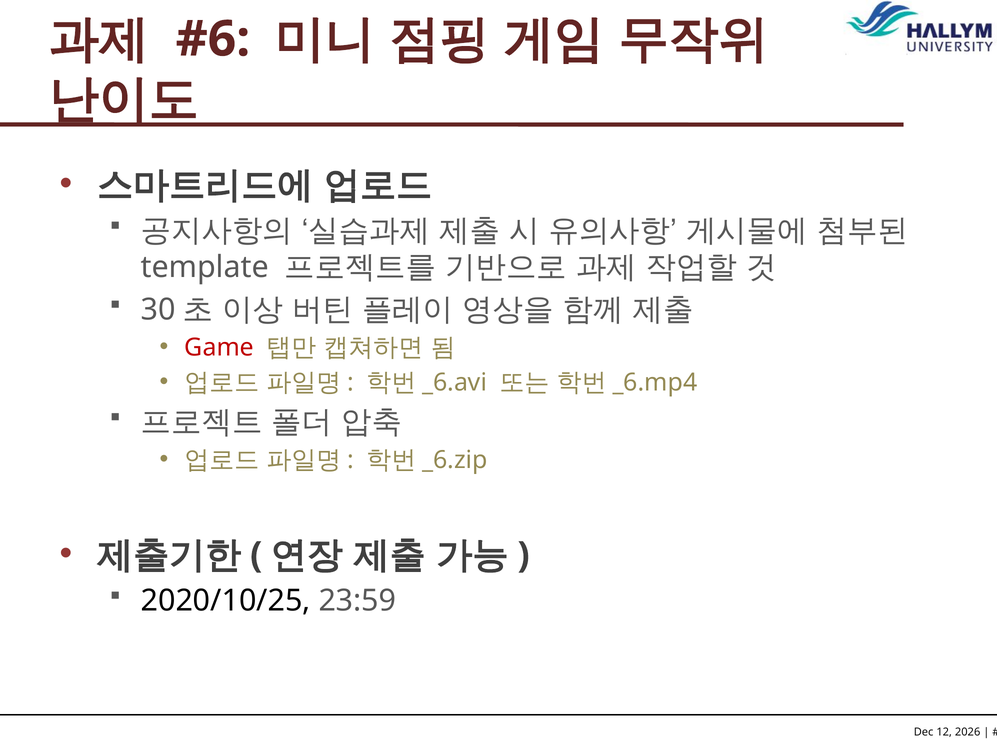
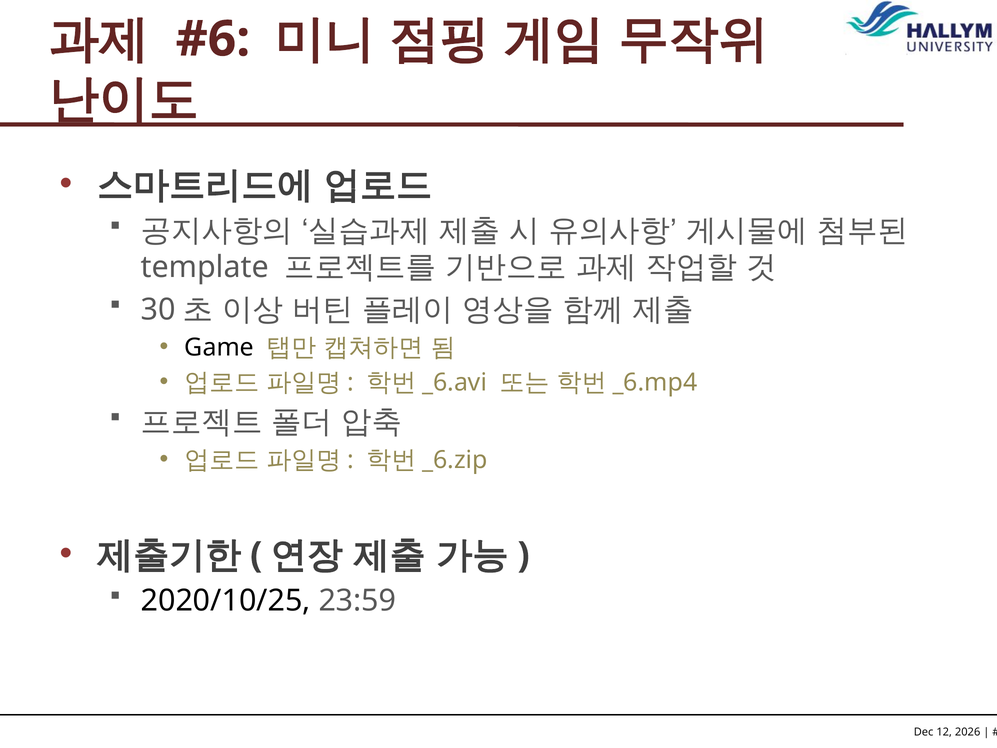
Game colour: red -> black
